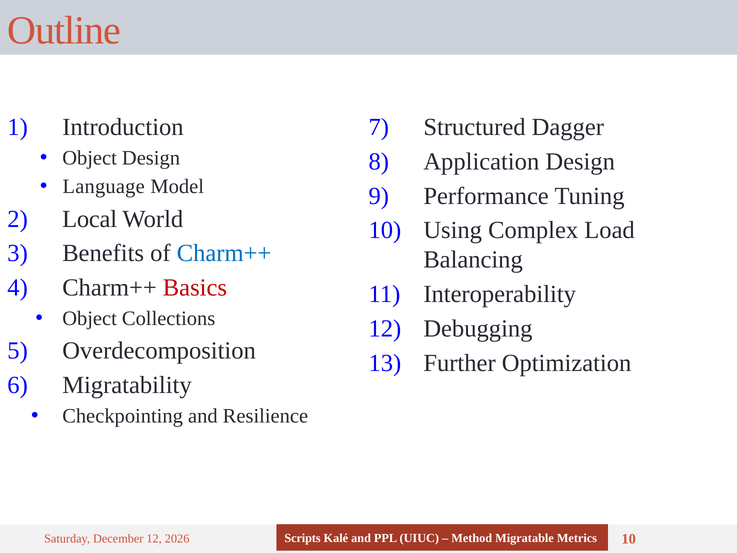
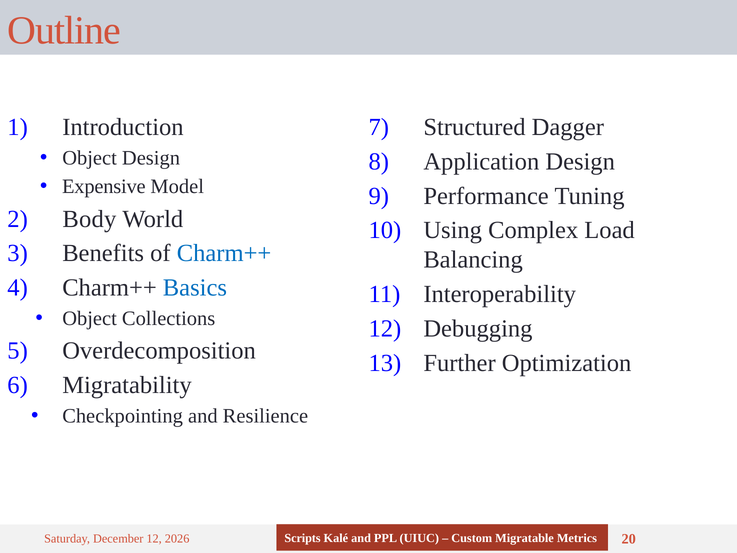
Language: Language -> Expensive
Local: Local -> Body
Basics colour: red -> blue
Method: Method -> Custom
10 at (629, 539): 10 -> 20
